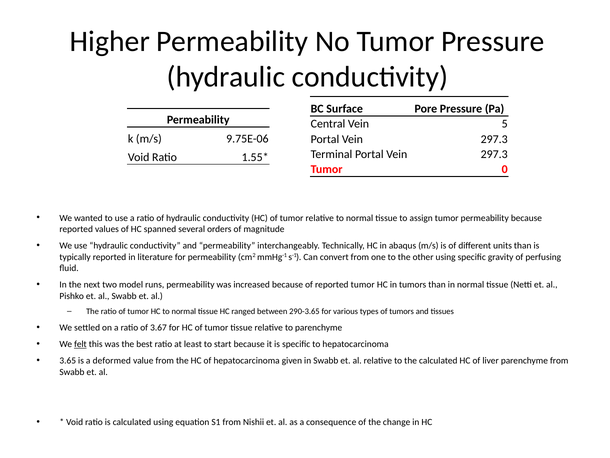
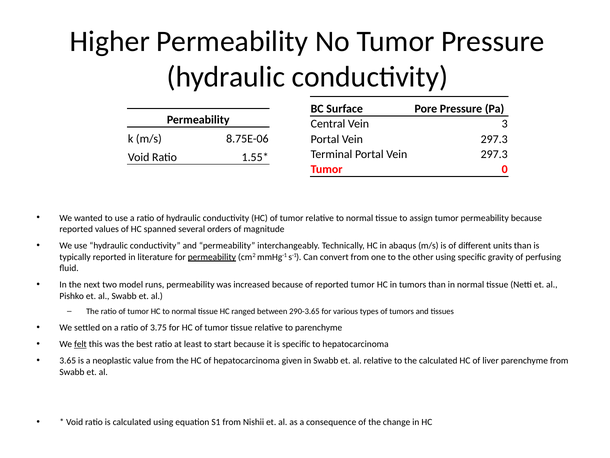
5: 5 -> 3
9.75E-06: 9.75E-06 -> 8.75E-06
permeability at (212, 257) underline: none -> present
3.67: 3.67 -> 3.75
deformed: deformed -> neoplastic
